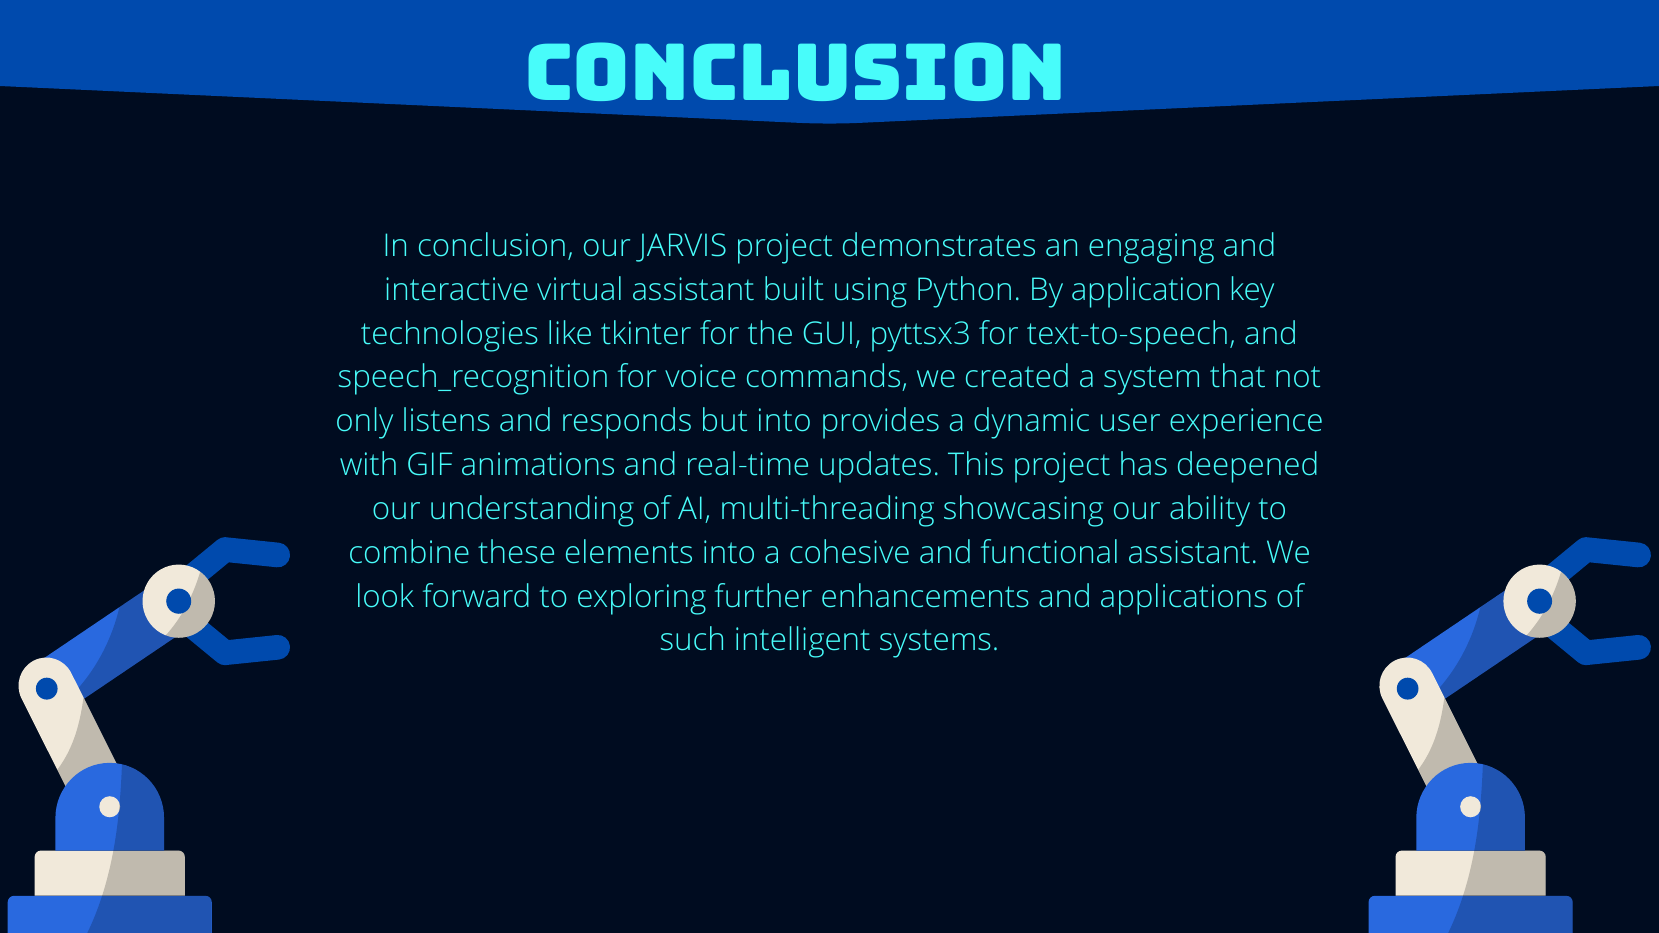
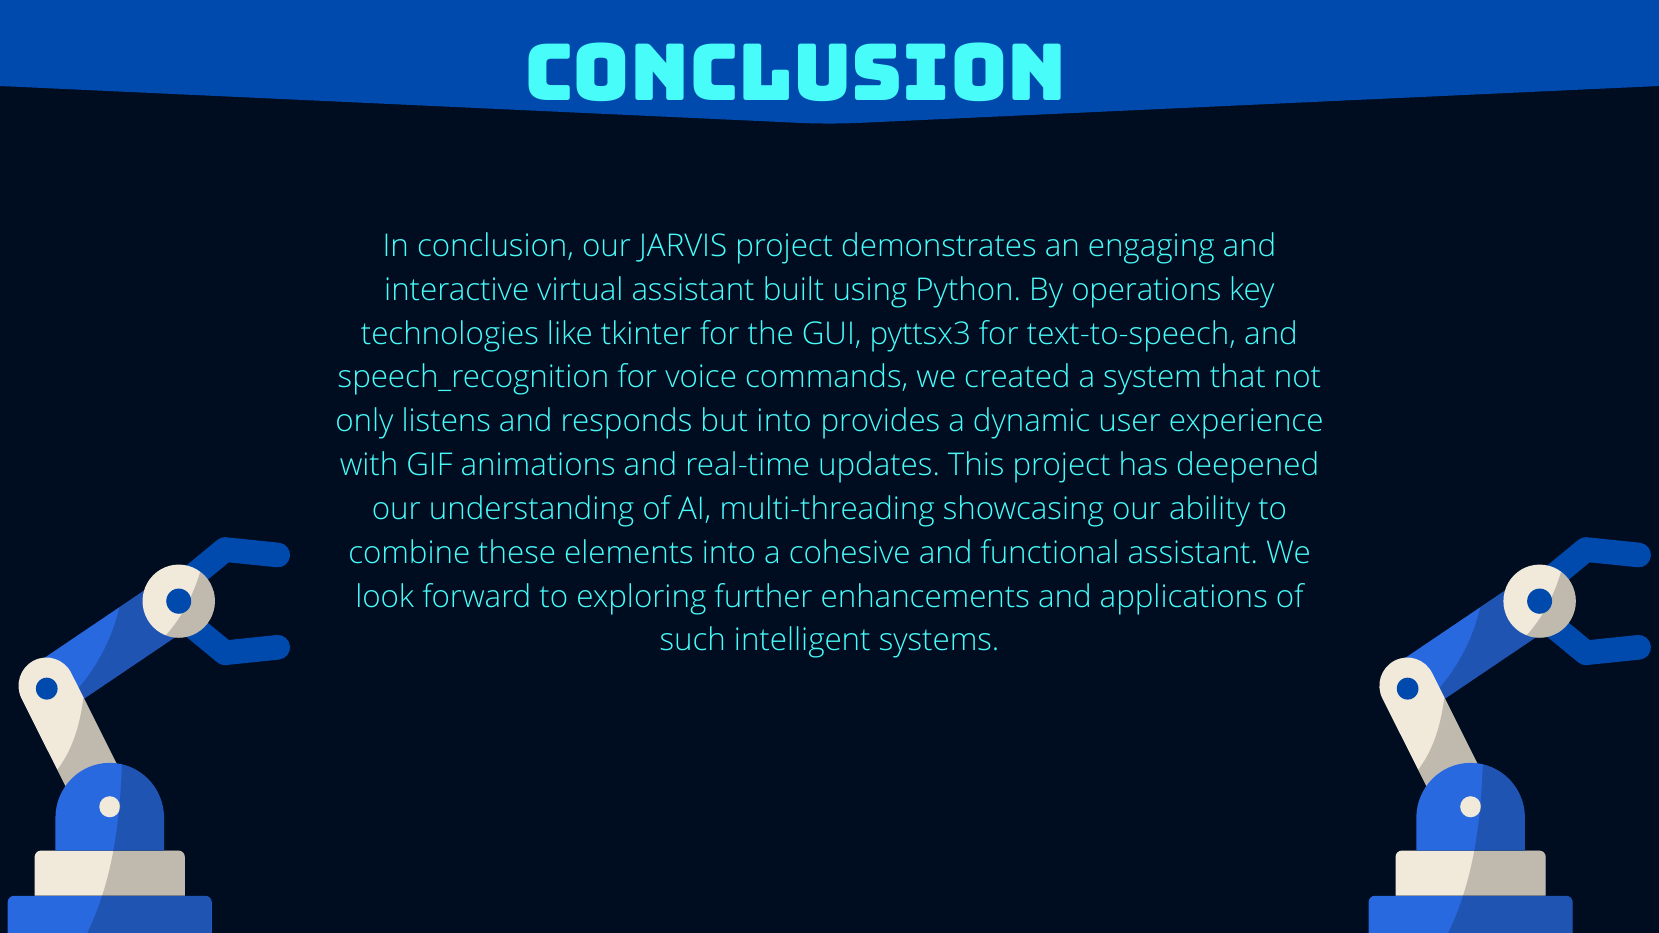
application: application -> operations
